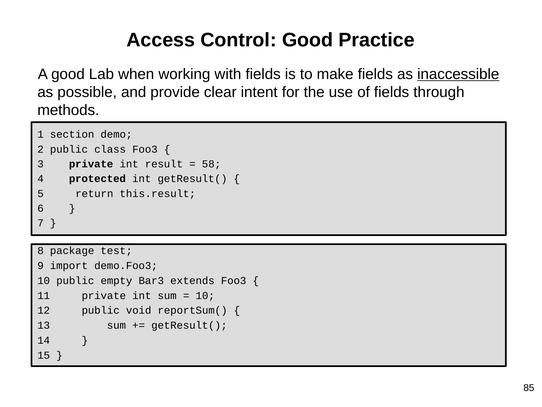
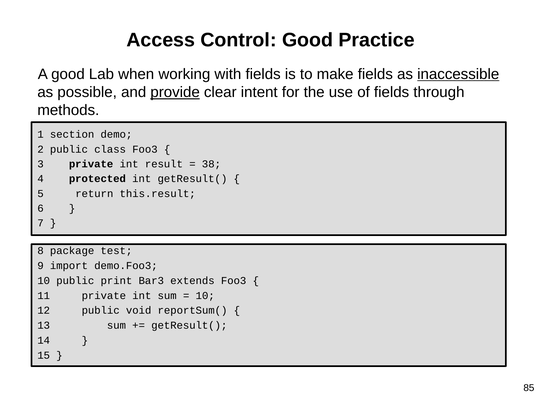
provide underline: none -> present
58: 58 -> 38
empty: empty -> print
